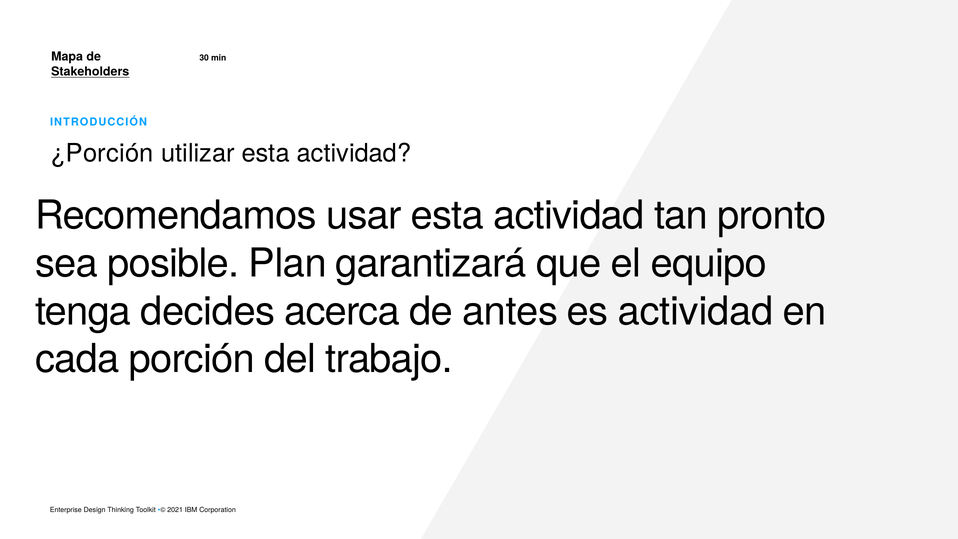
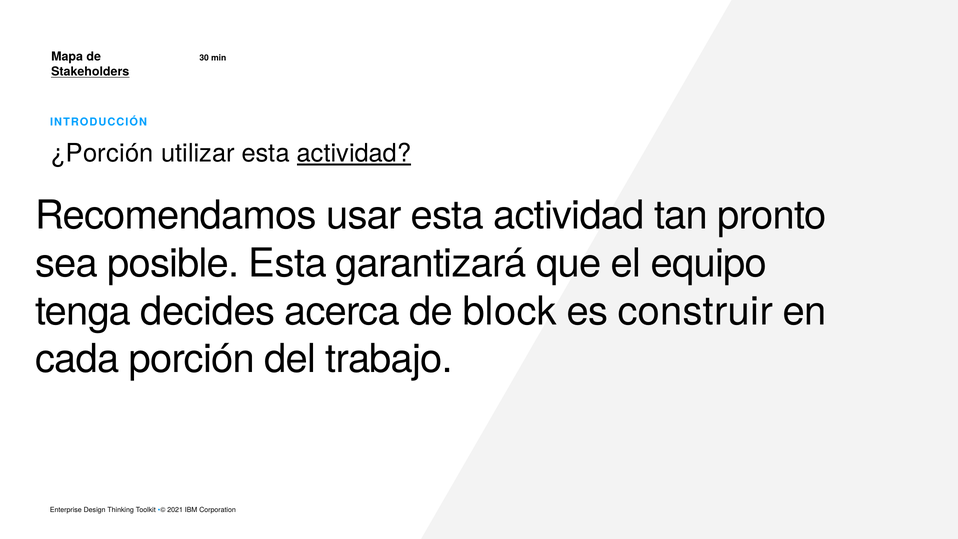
actividad at (354, 154) underline: none -> present
posible Plan: Plan -> Esta
antes: antes -> block
es actividad: actividad -> construir
